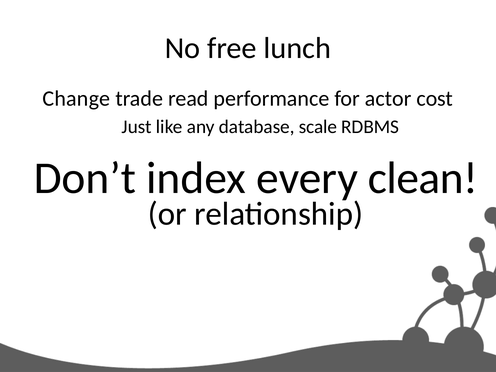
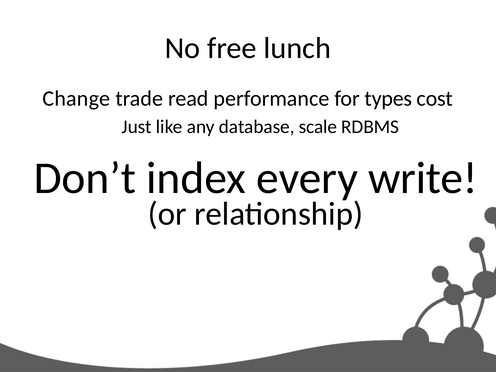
actor: actor -> types
clean: clean -> write
